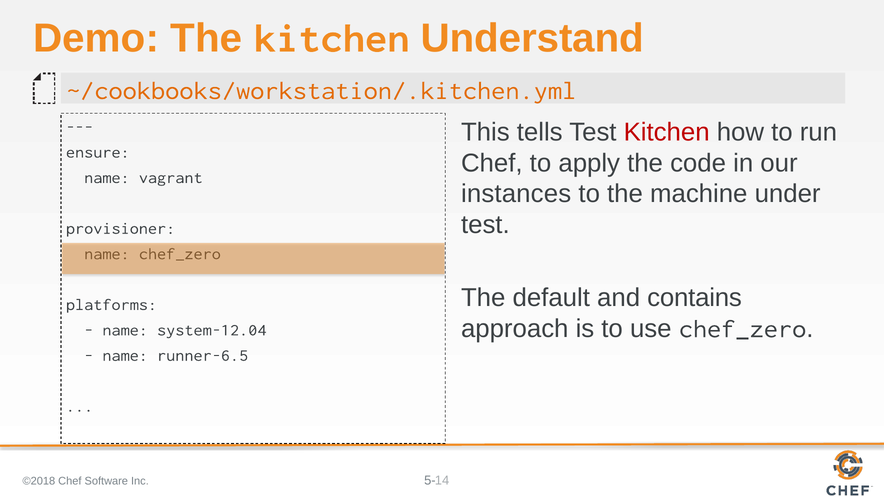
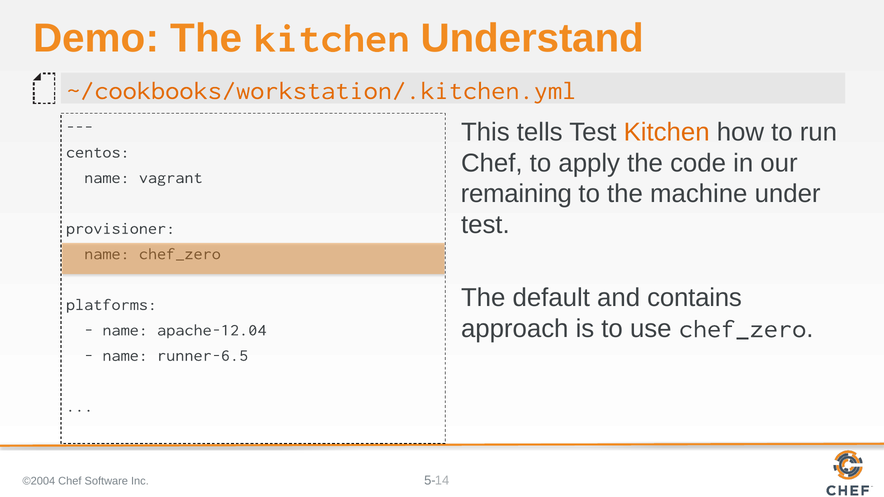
Kitchen at (667, 132) colour: red -> orange
ensure: ensure -> centos
instances: instances -> remaining
system-12.04: system-12.04 -> apache-12.04
©2018: ©2018 -> ©2004
